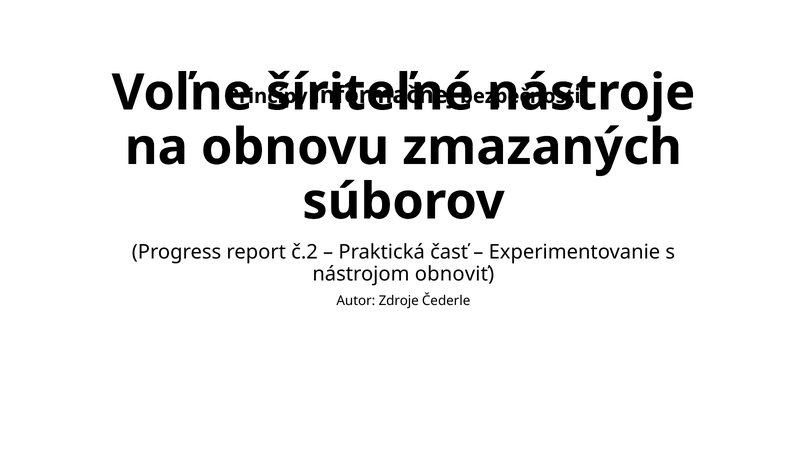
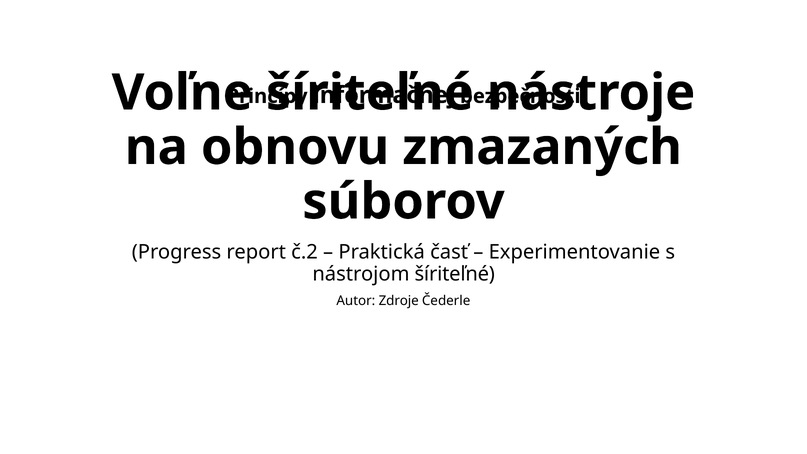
nástrojom obnoviť: obnoviť -> šíriteľné
